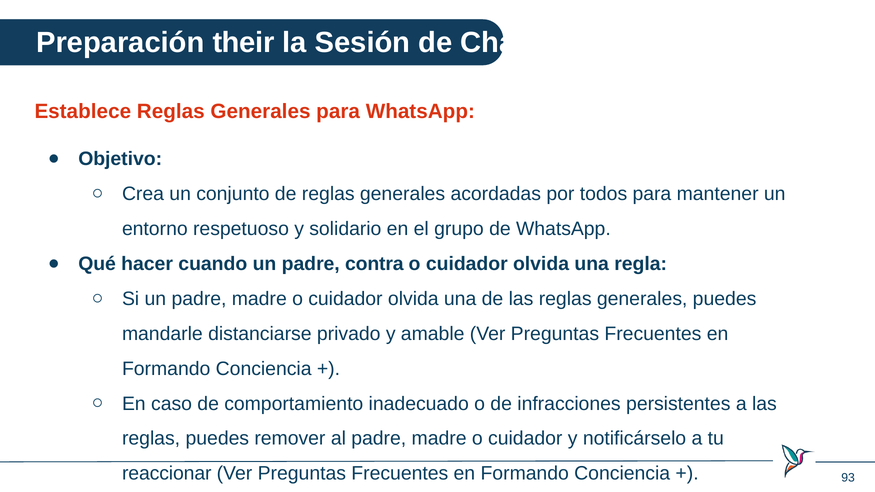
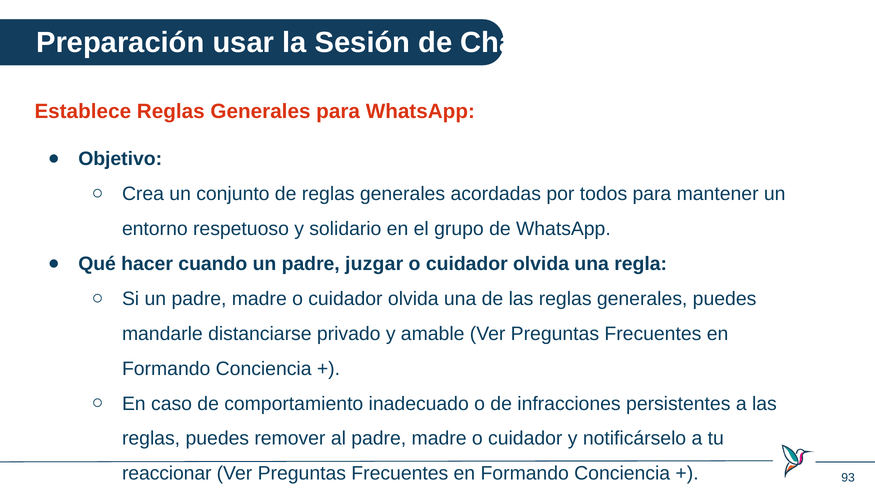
their: their -> usar
contra: contra -> juzgar
